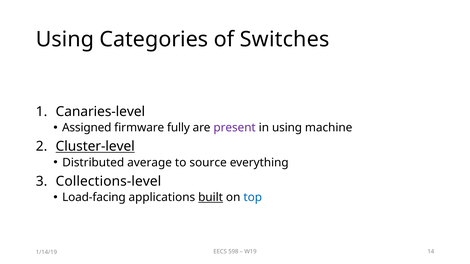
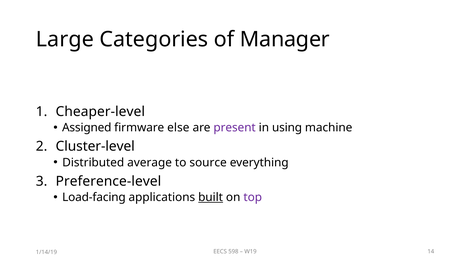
Using at (65, 39): Using -> Large
Switches: Switches -> Manager
Canaries-level: Canaries-level -> Cheaper-level
fully: fully -> else
Cluster-level underline: present -> none
Collections-level: Collections-level -> Preference-level
top colour: blue -> purple
